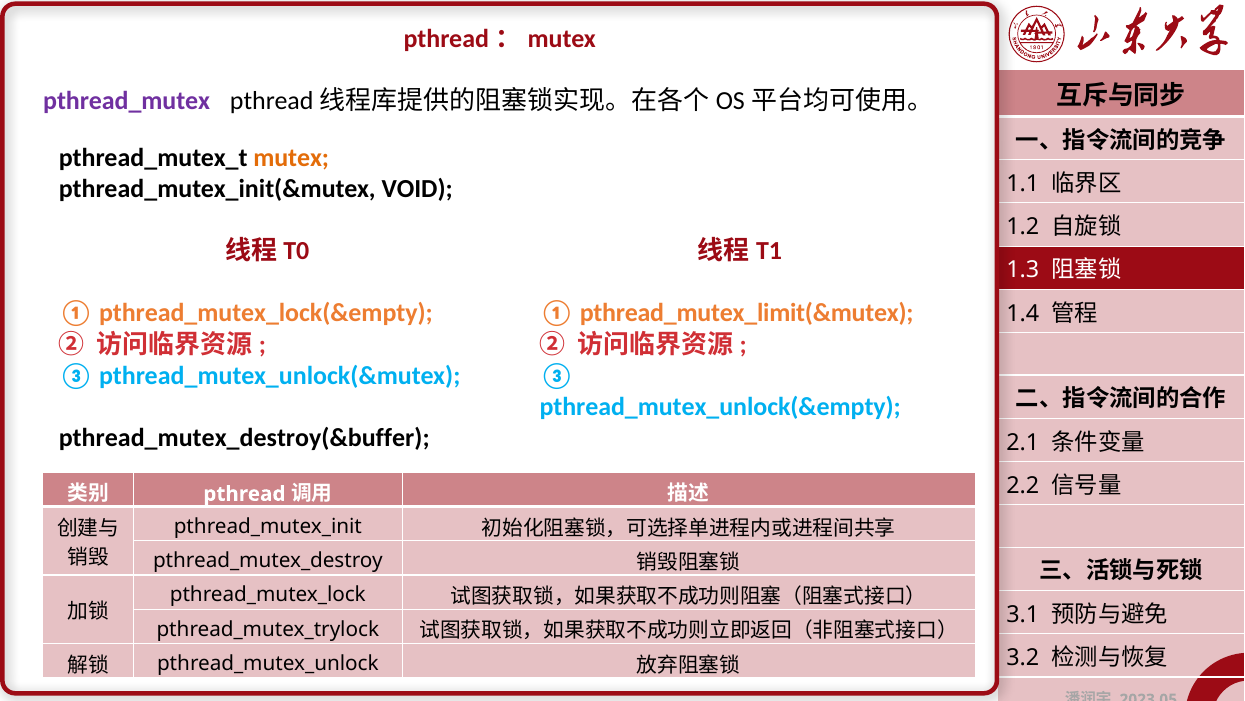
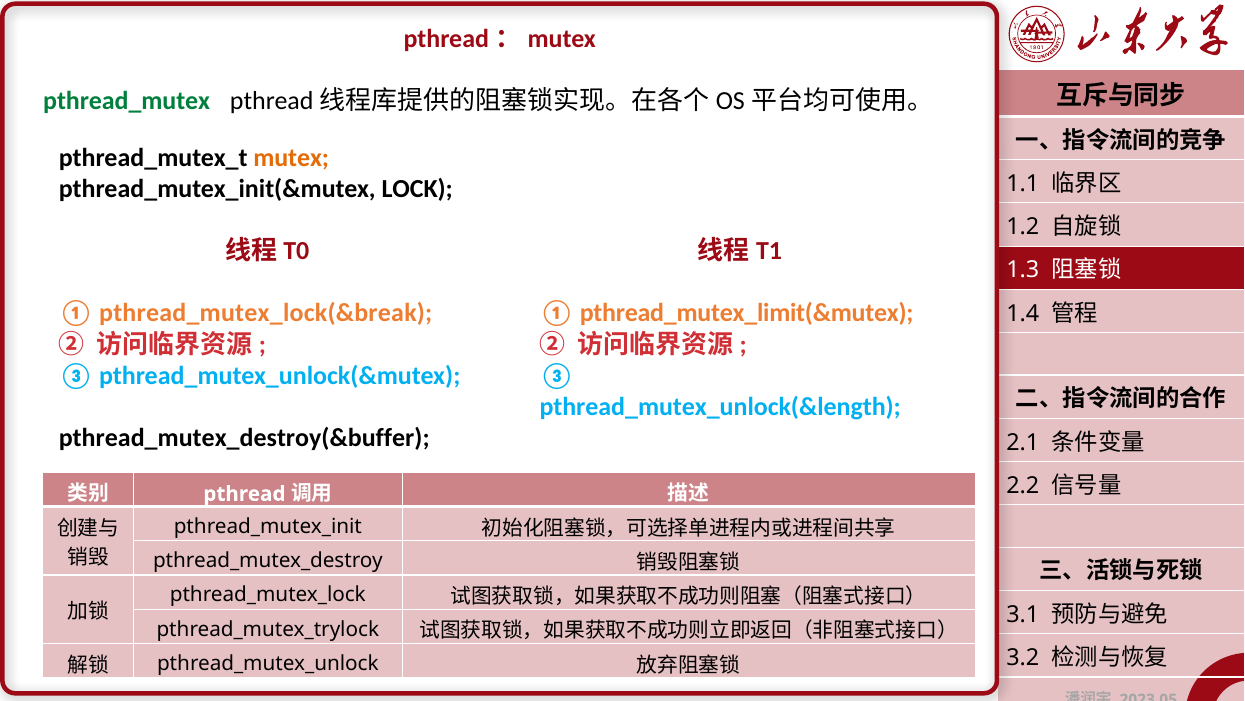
pthread_mutex colour: purple -> green
VOID: VOID -> LOCK
pthread_mutex_lock(&empty: pthread_mutex_lock(&empty -> pthread_mutex_lock(&break
pthread_mutex_unlock(&empty: pthread_mutex_unlock(&empty -> pthread_mutex_unlock(&length
